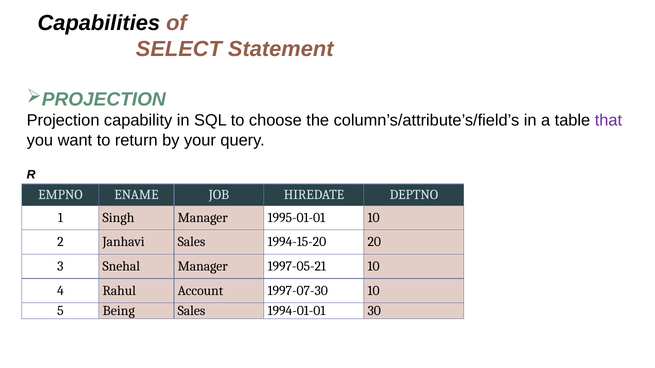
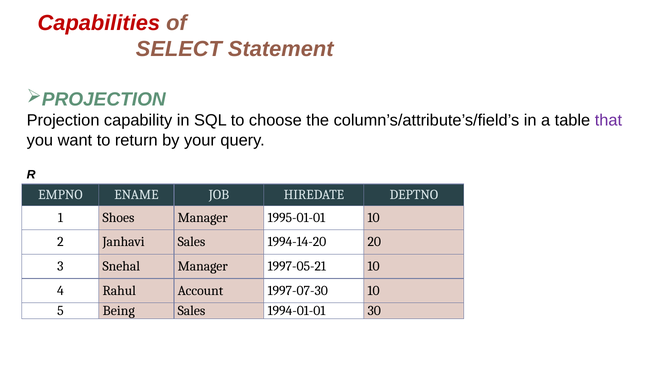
Capabilities colour: black -> red
Singh: Singh -> Shoes
1994-15-20: 1994-15-20 -> 1994-14-20
